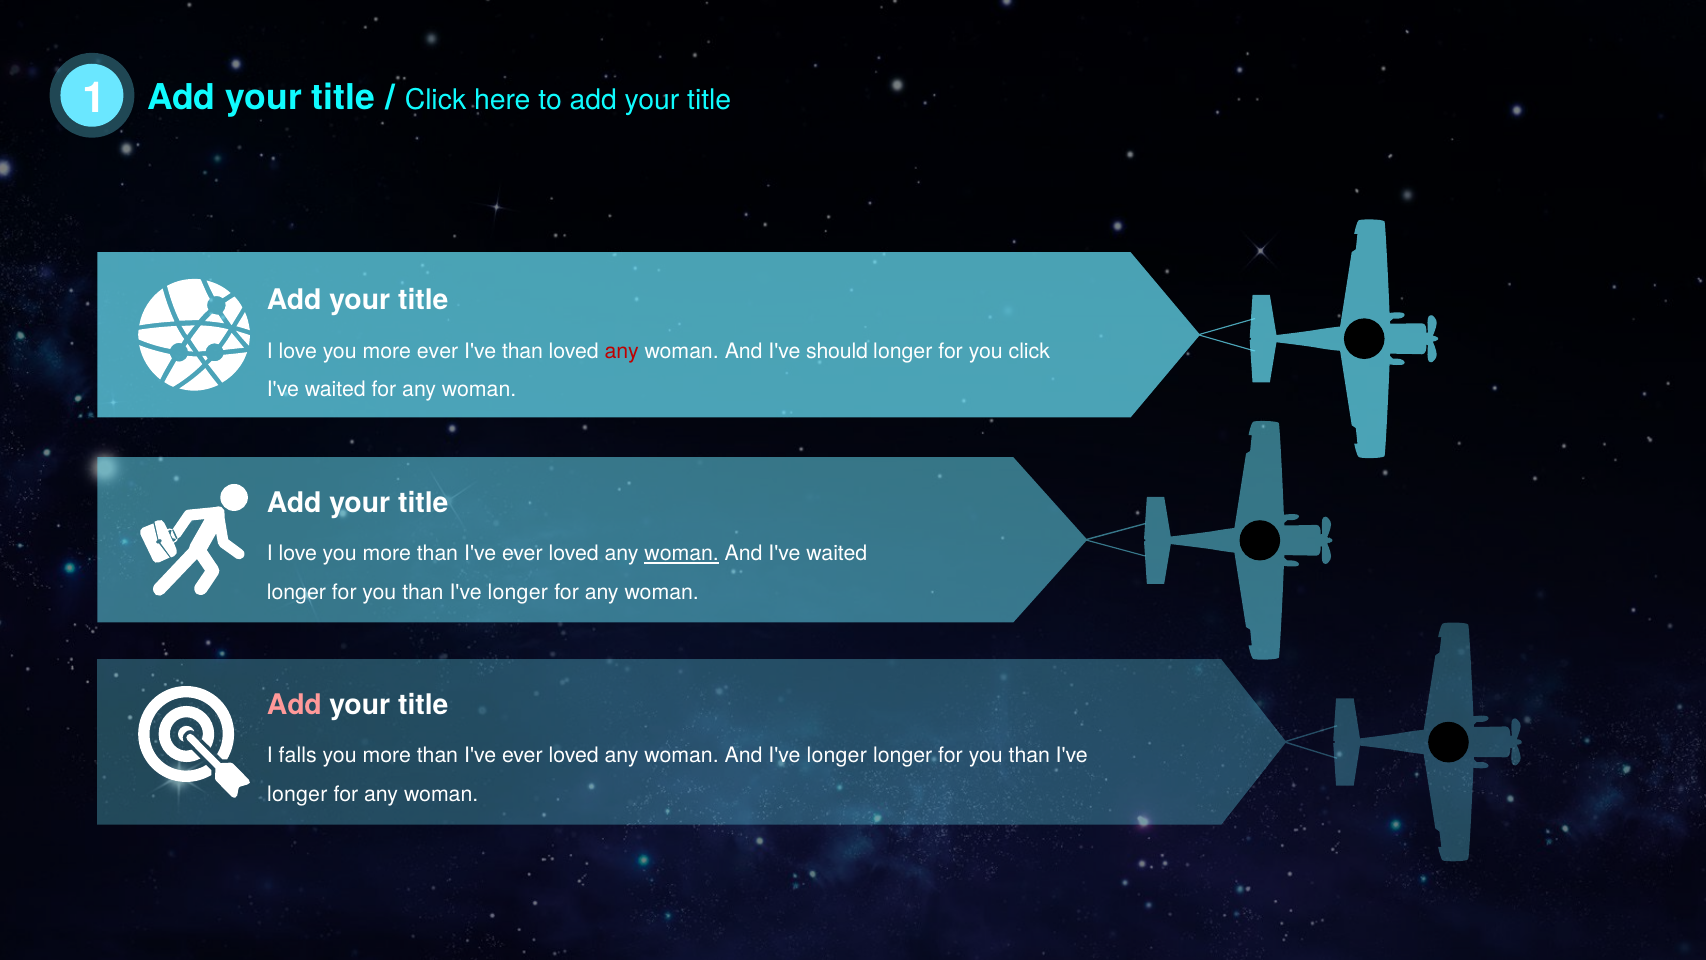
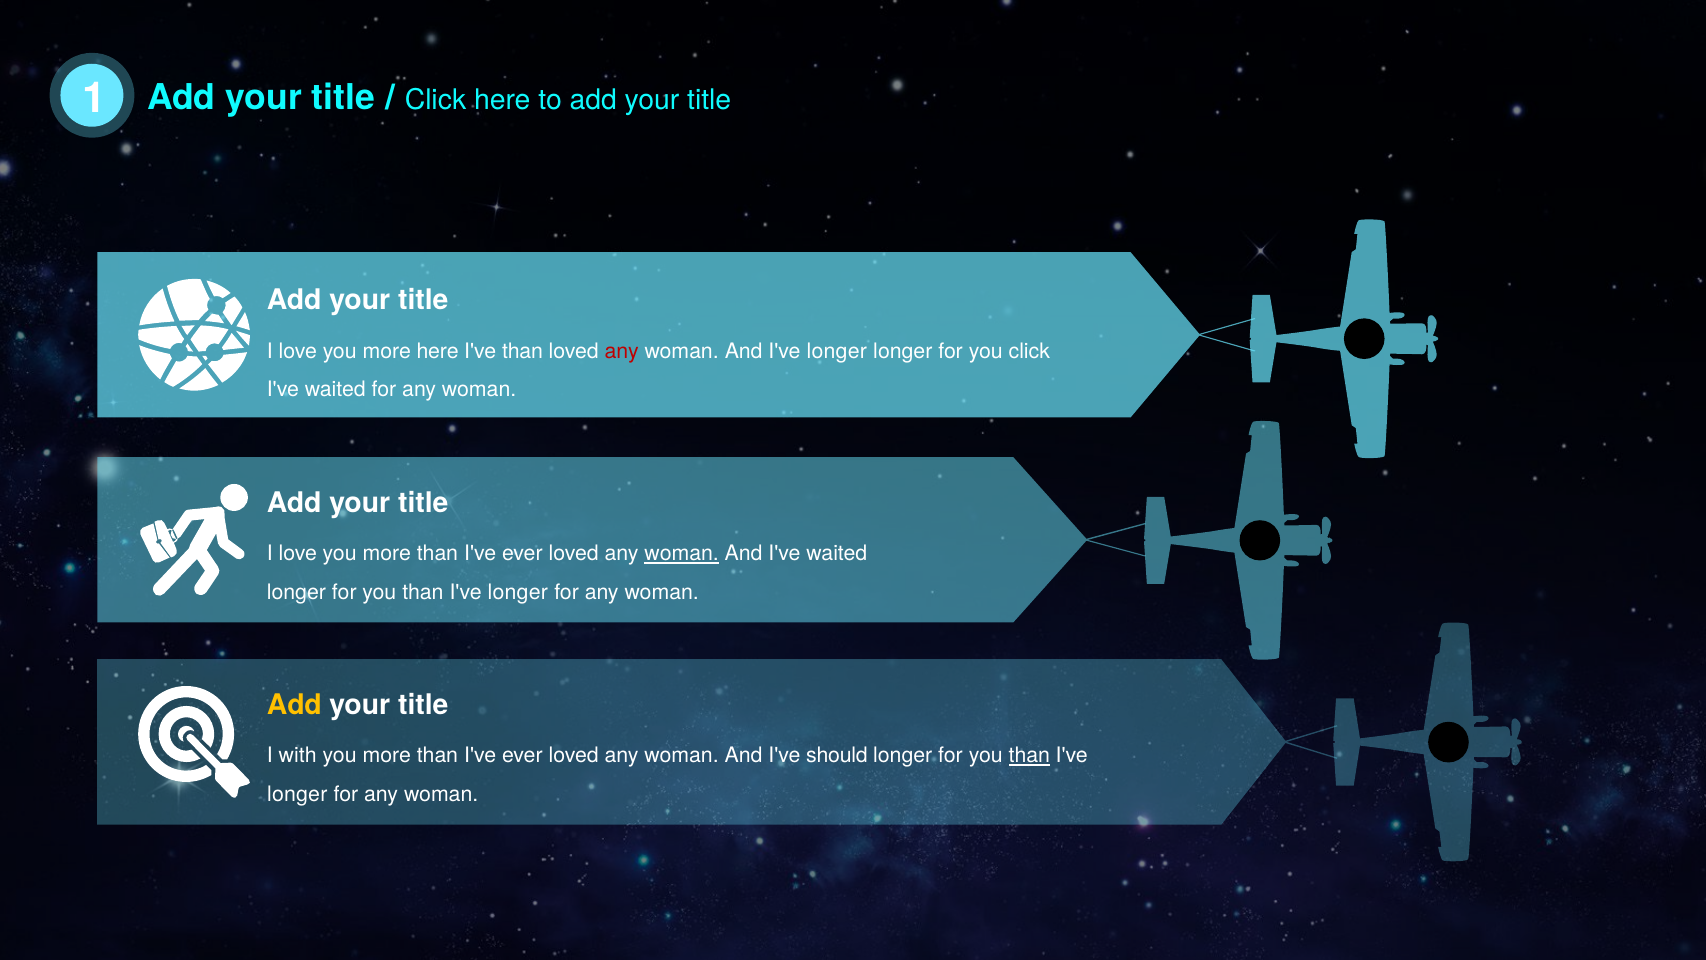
more ever: ever -> here
And I've should: should -> longer
Add at (294, 705) colour: pink -> yellow
falls: falls -> with
And I've longer: longer -> should
than at (1029, 756) underline: none -> present
